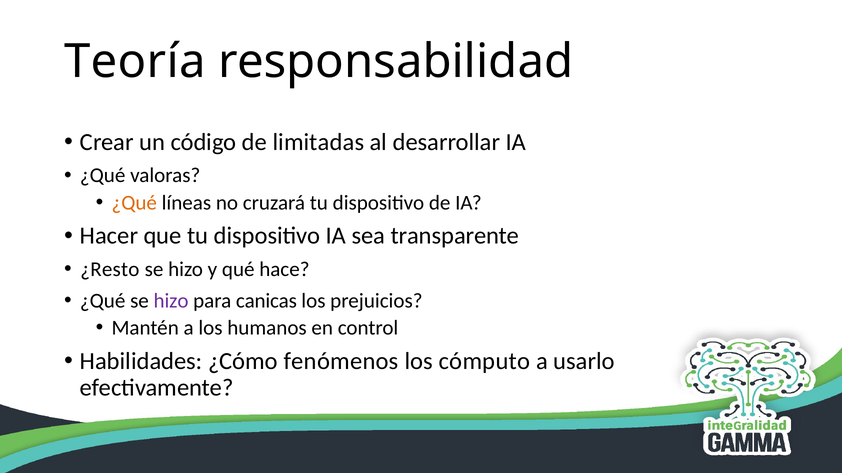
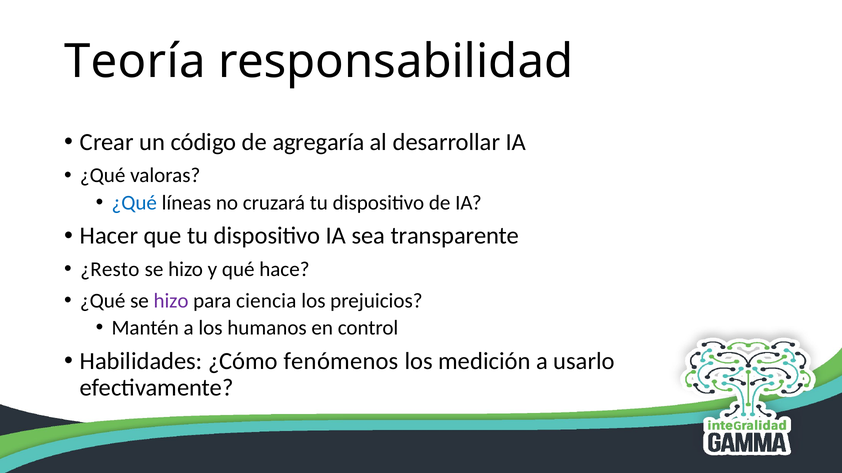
limitadas: limitadas -> agregaría
¿Qué at (134, 203) colour: orange -> blue
canicas: canicas -> ciencia
cómputo: cómputo -> medición
